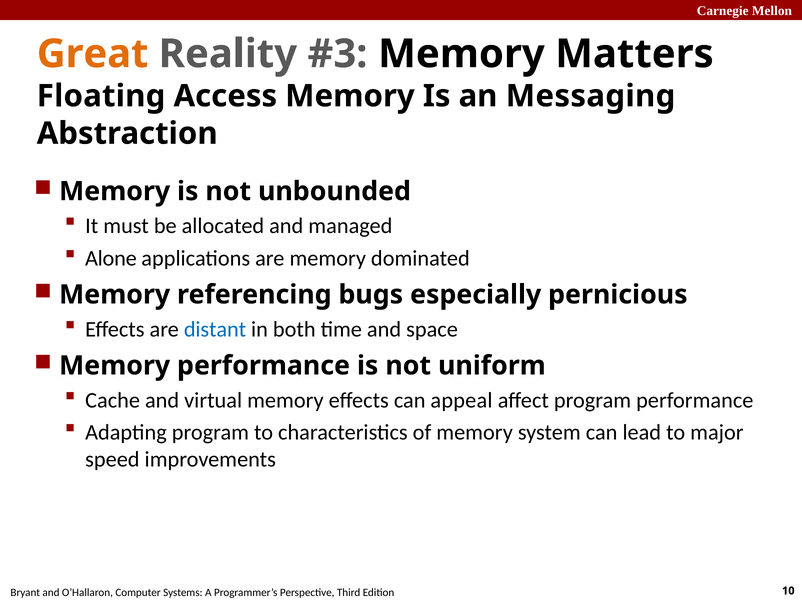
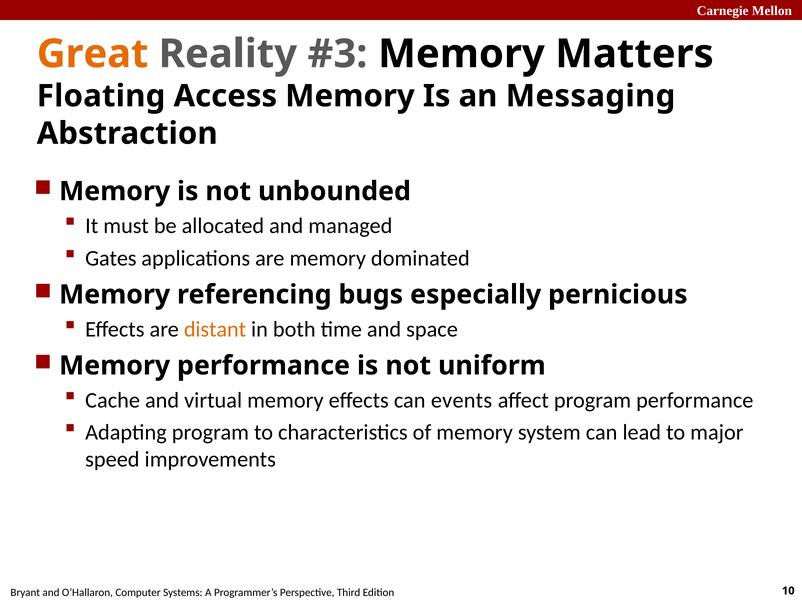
Alone: Alone -> Gates
distant colour: blue -> orange
appeal: appeal -> events
